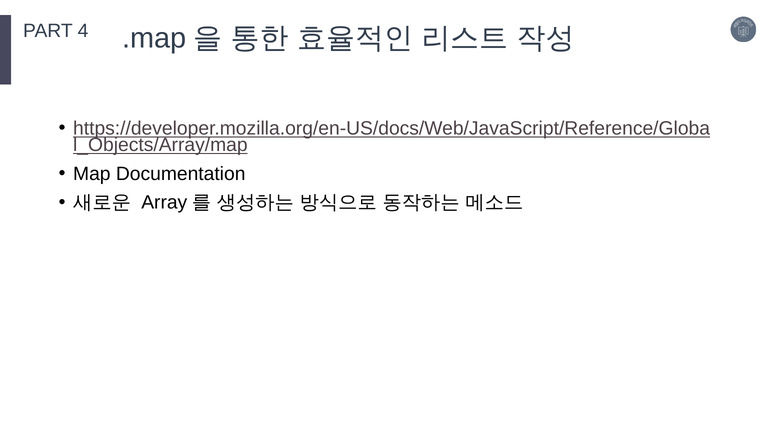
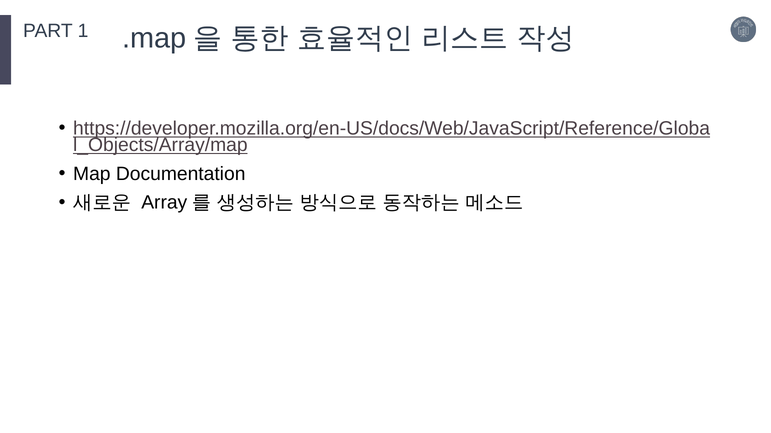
4: 4 -> 1
